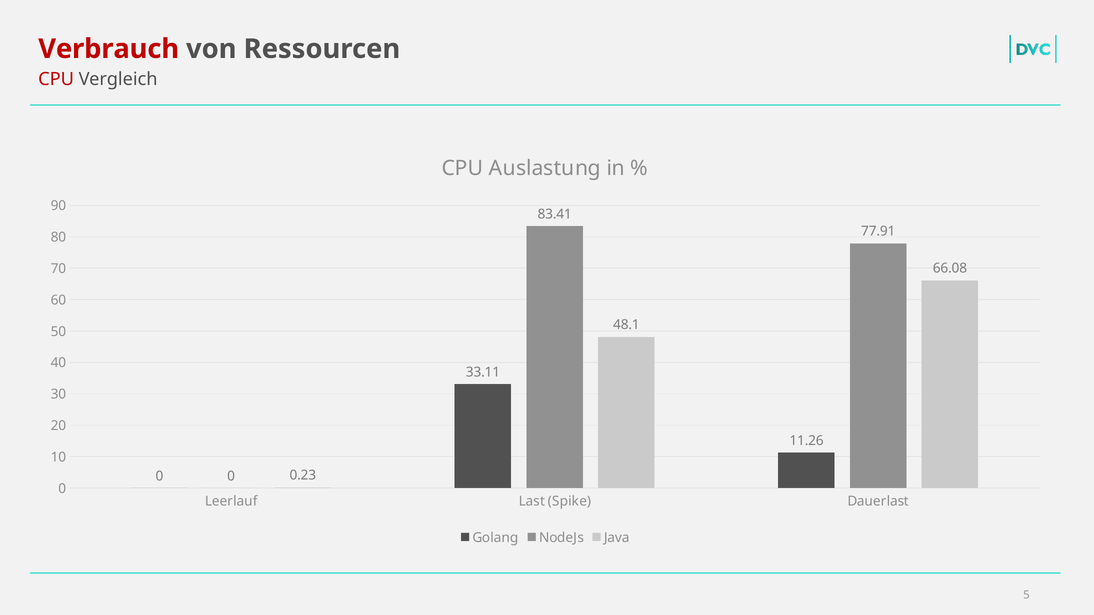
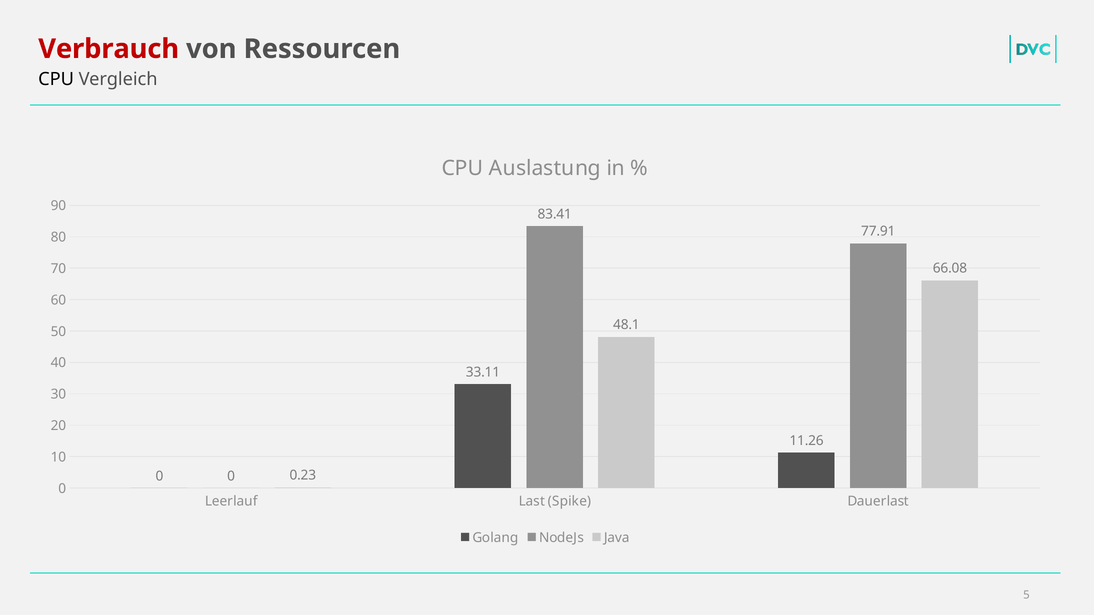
CPU at (56, 79) colour: red -> black
